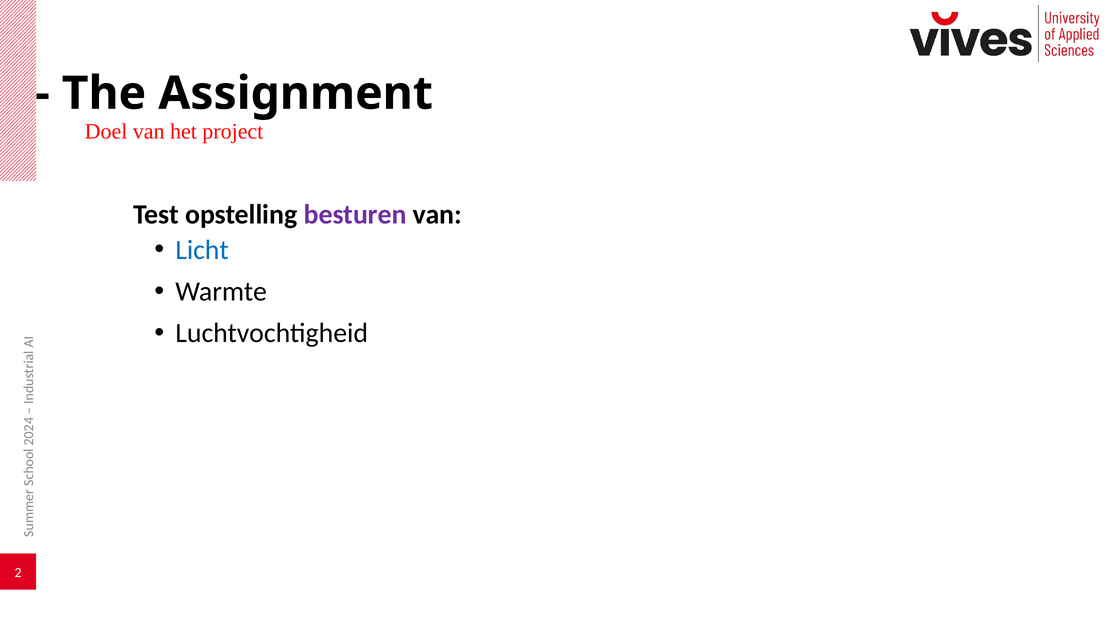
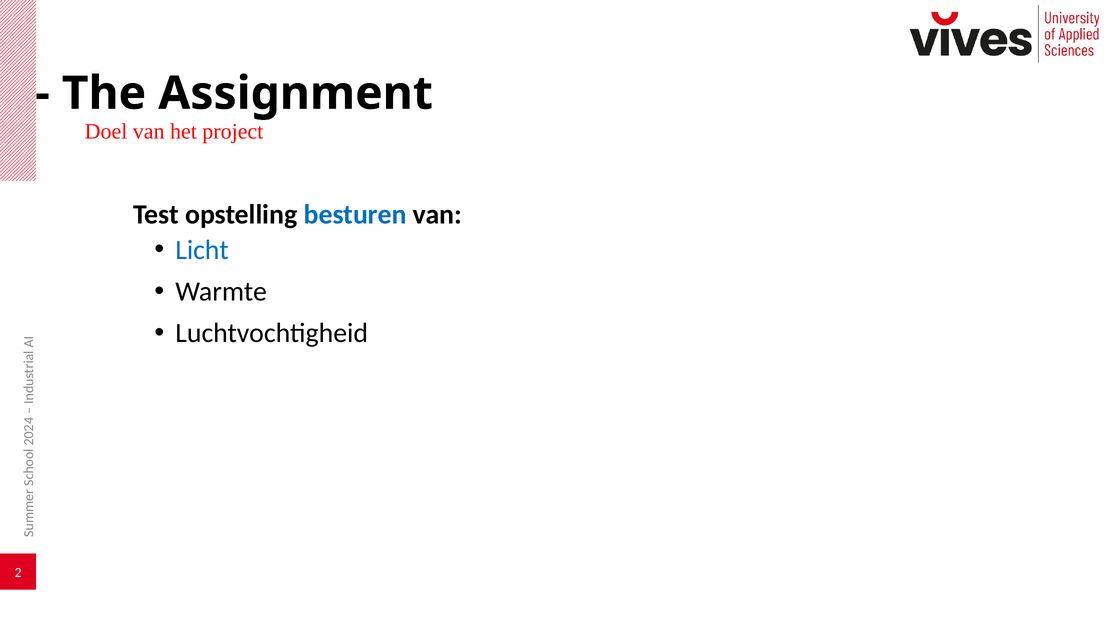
besturen colour: purple -> blue
